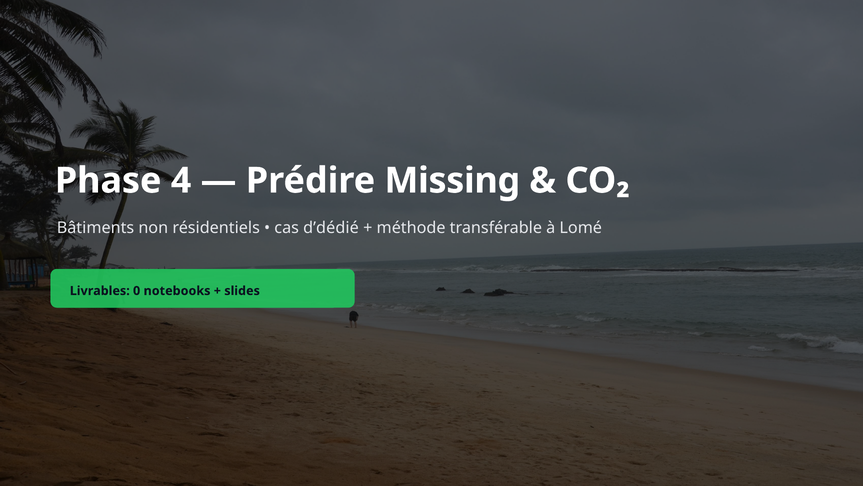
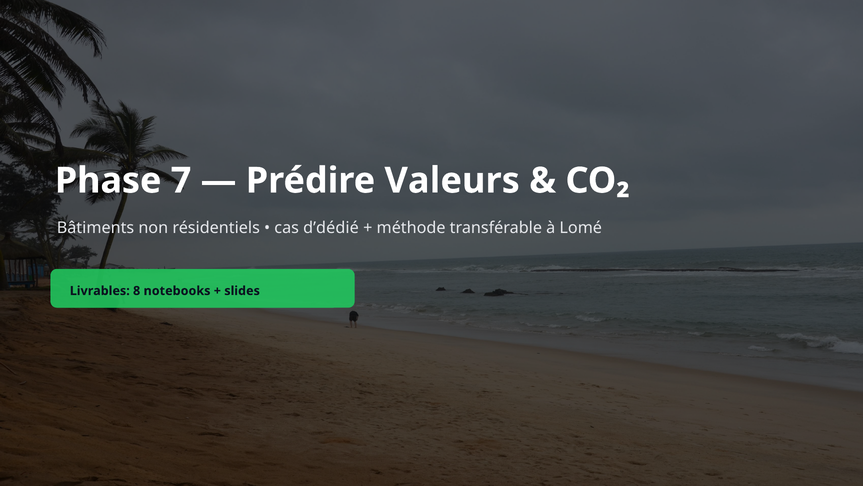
4: 4 -> 7
Missing: Missing -> Valeurs
0: 0 -> 8
